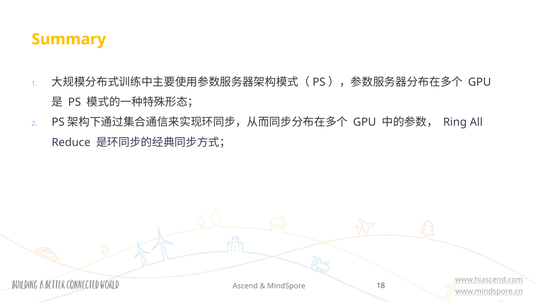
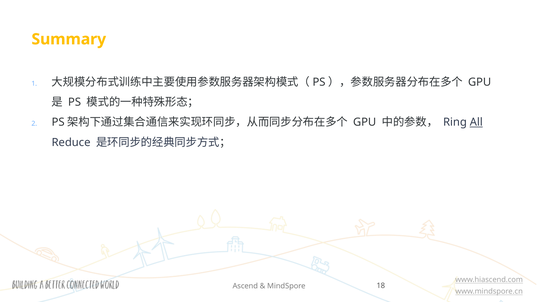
All underline: none -> present
